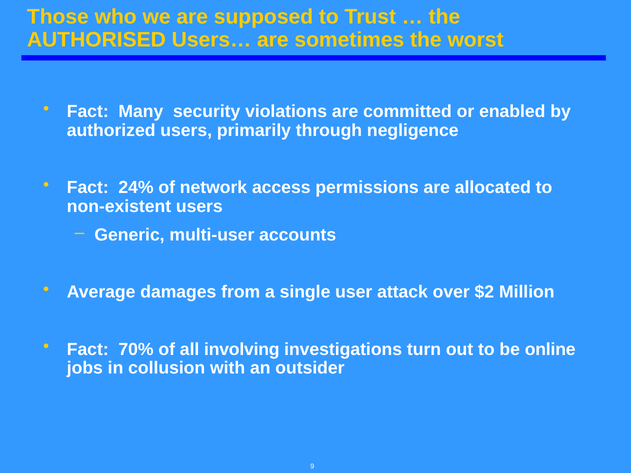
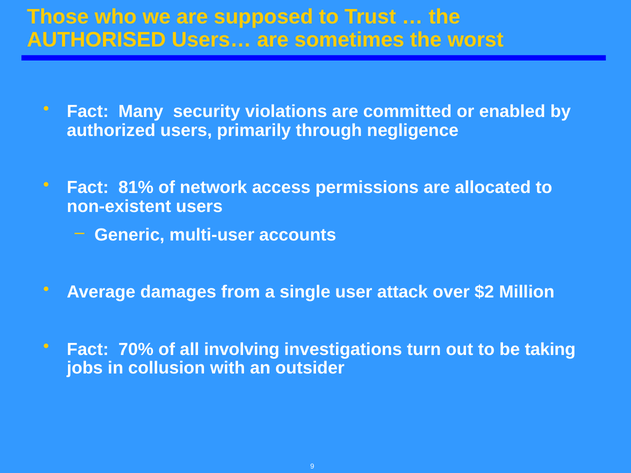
24%: 24% -> 81%
online: online -> taking
